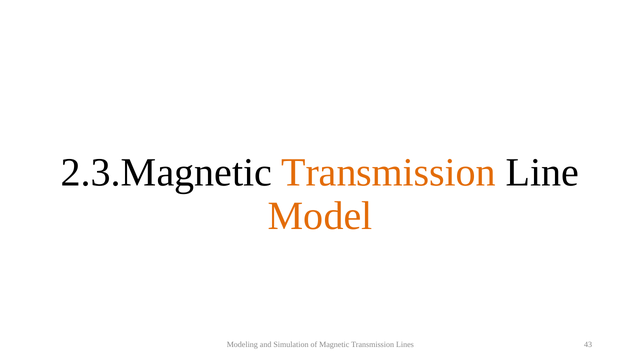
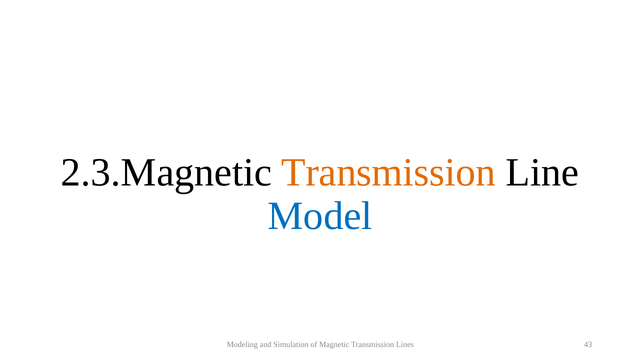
Model colour: orange -> blue
